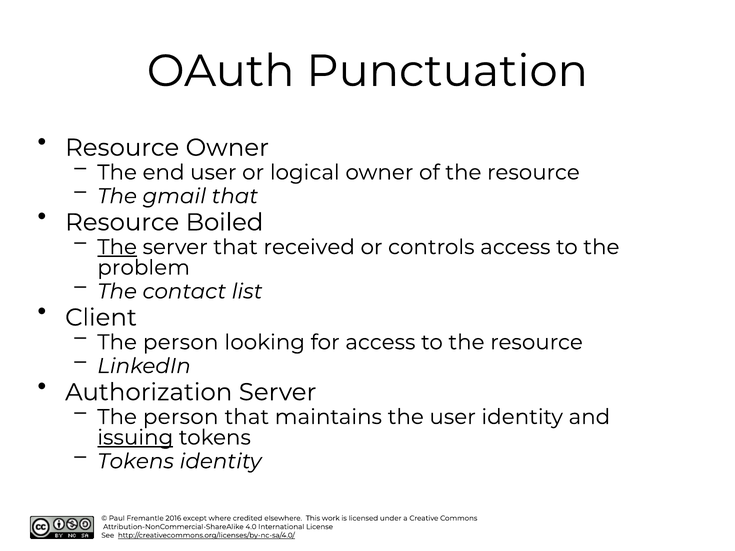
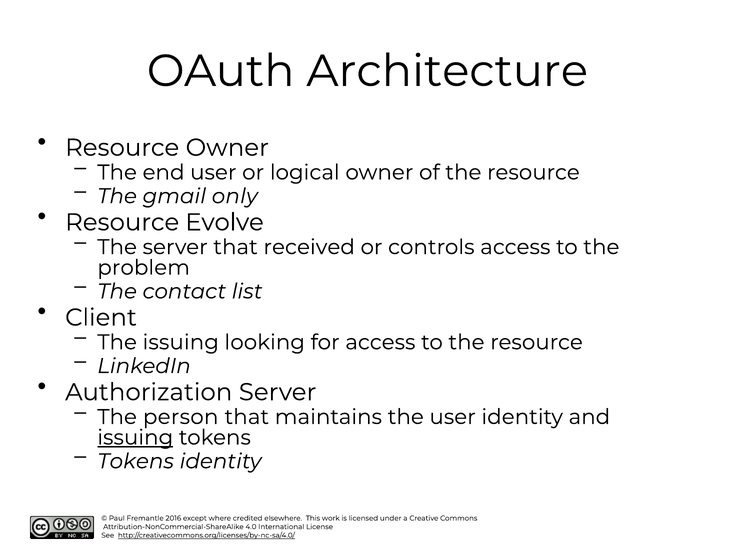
Punctuation: Punctuation -> Architecture
gmail that: that -> only
Boiled: Boiled -> Evolve
The at (117, 247) underline: present -> none
person at (181, 342): person -> issuing
